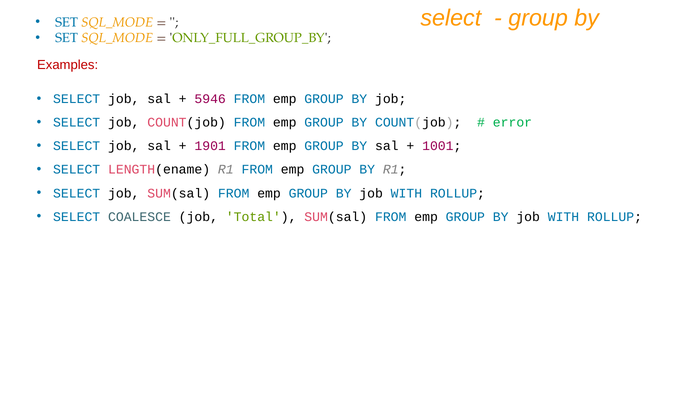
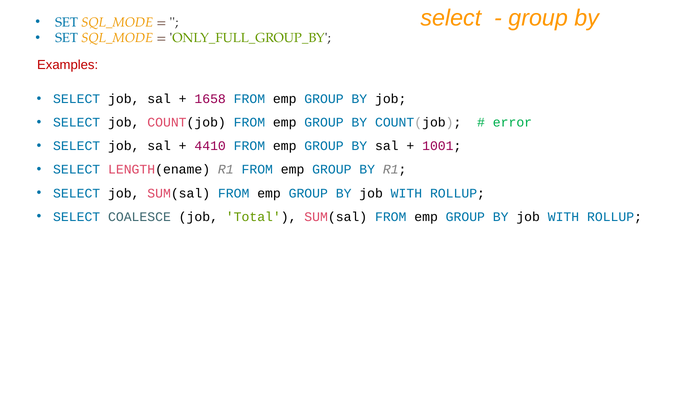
5946: 5946 -> 1658
1901: 1901 -> 4410
